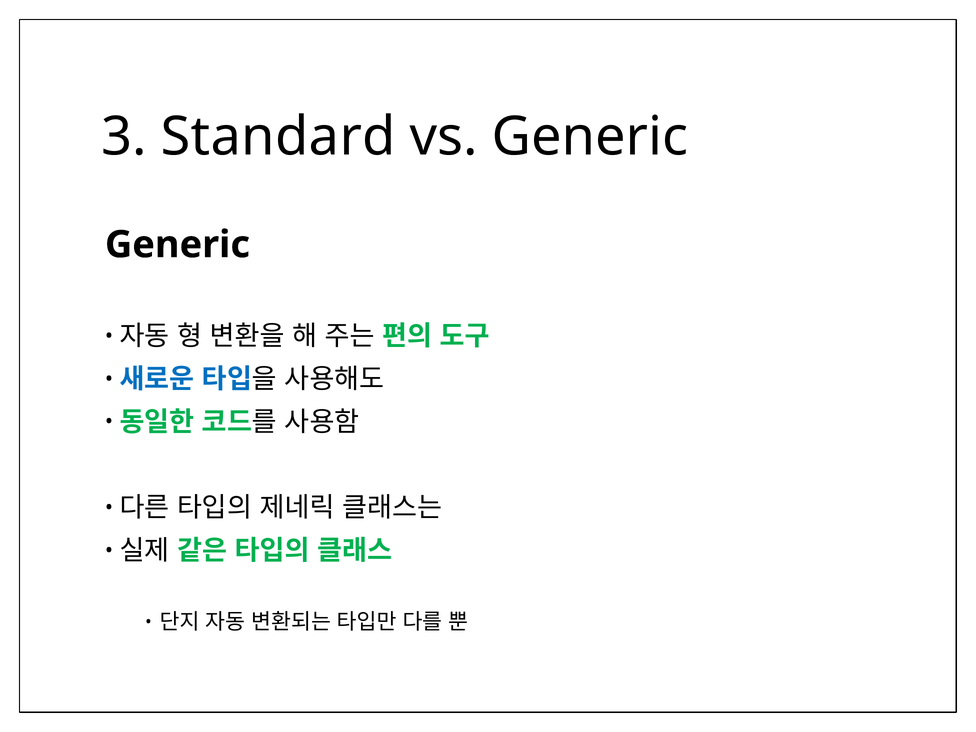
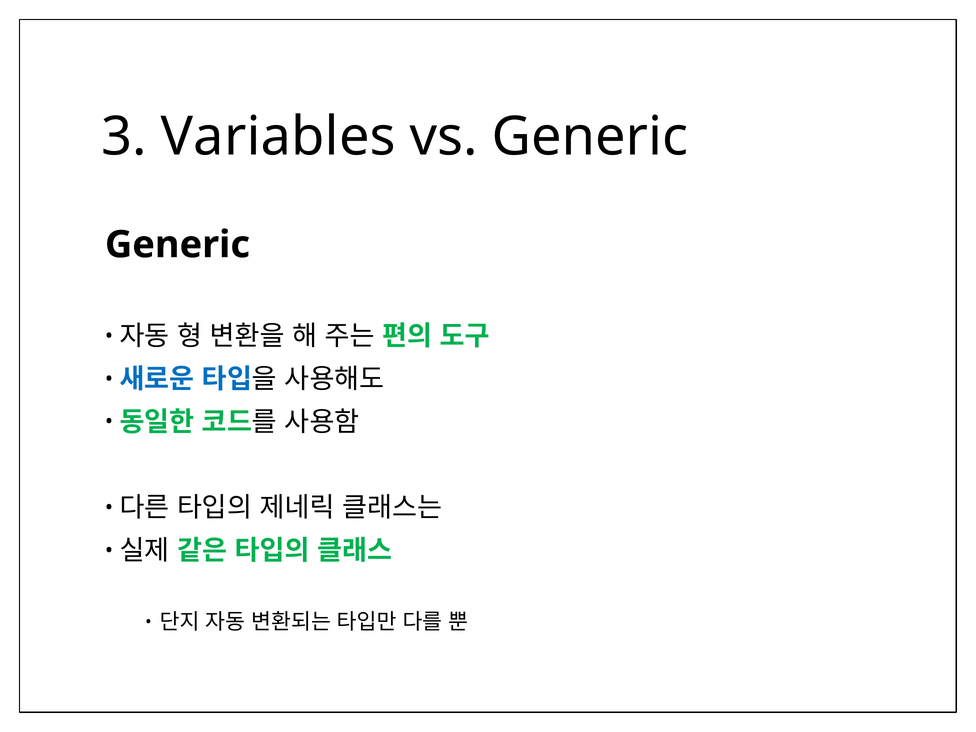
Standard: Standard -> Variables
